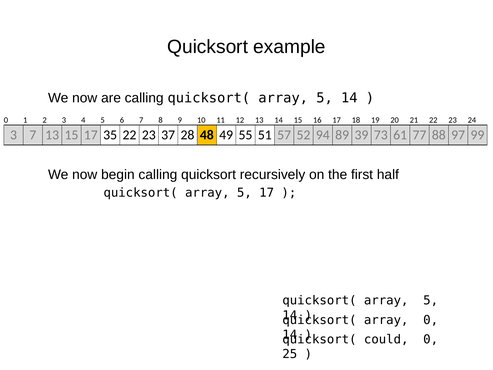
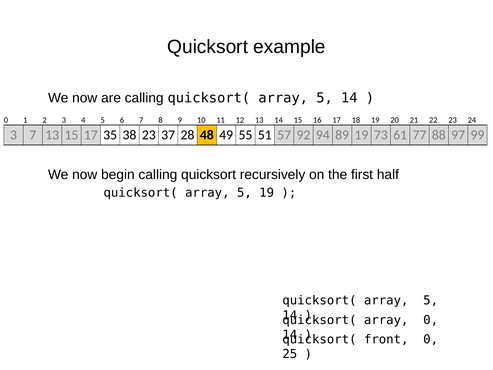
35 22: 22 -> 38
52: 52 -> 92
89 39: 39 -> 19
5 17: 17 -> 19
could: could -> front
